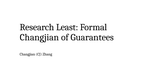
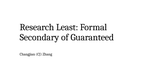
Changjian at (39, 37): Changjian -> Secondary
Guarantees: Guarantees -> Guaranteed
